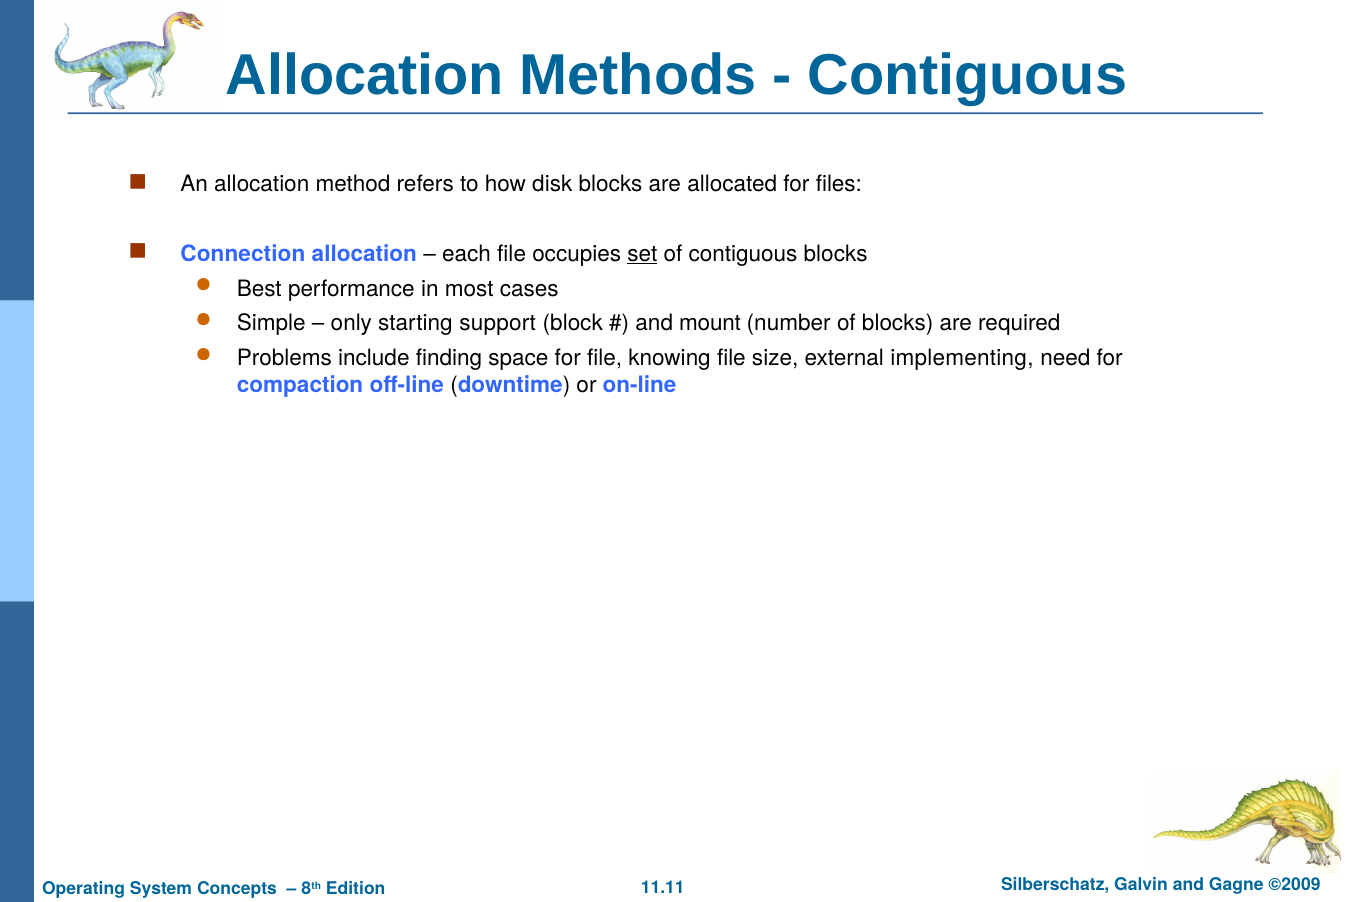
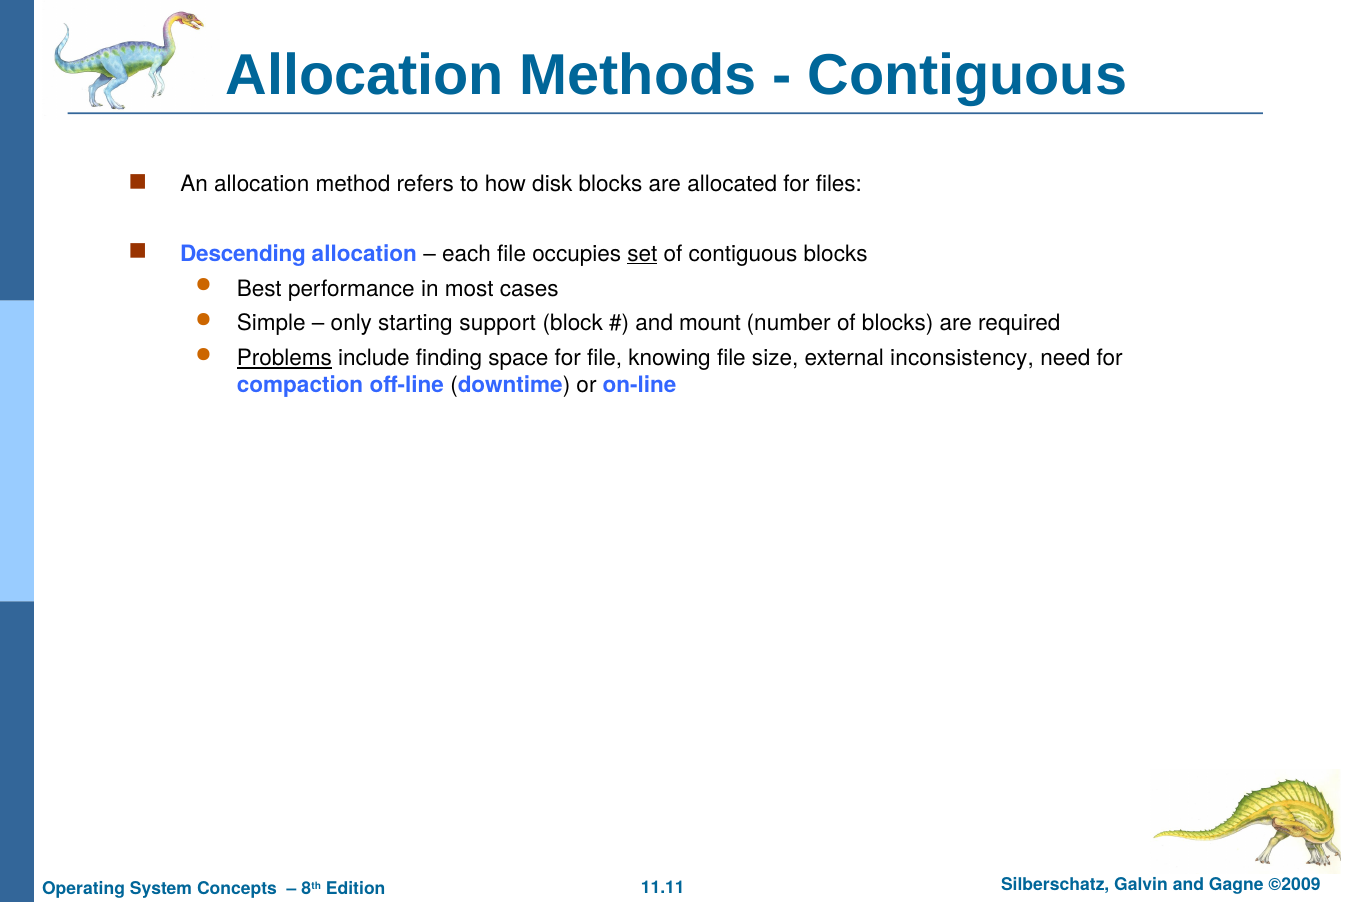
Connection: Connection -> Descending
Problems underline: none -> present
implementing: implementing -> inconsistency
